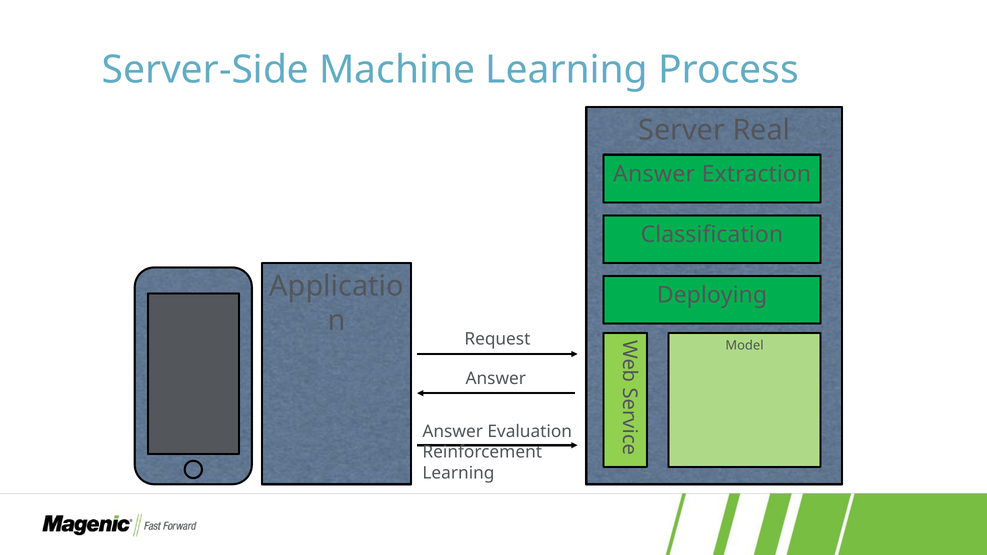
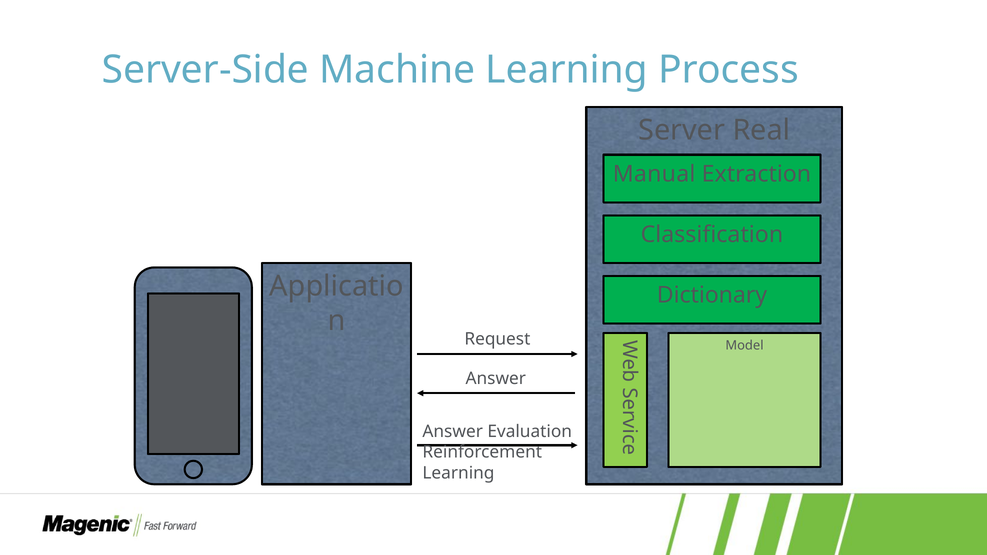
Answer at (654, 174): Answer -> Manual
Deploying: Deploying -> Dictionary
